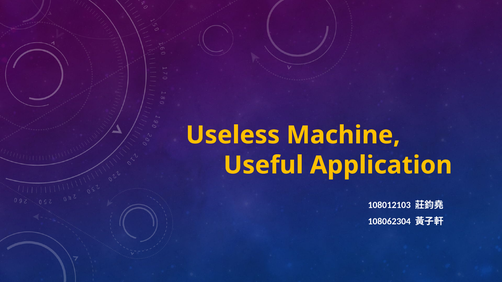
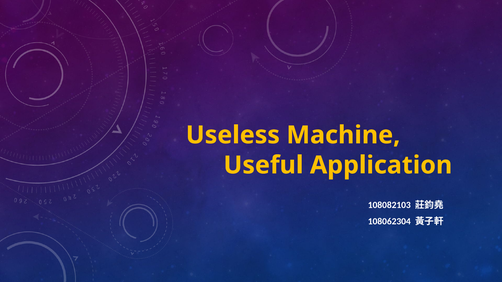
108012103: 108012103 -> 108082103
